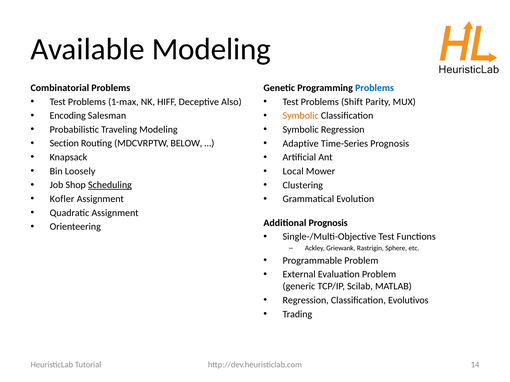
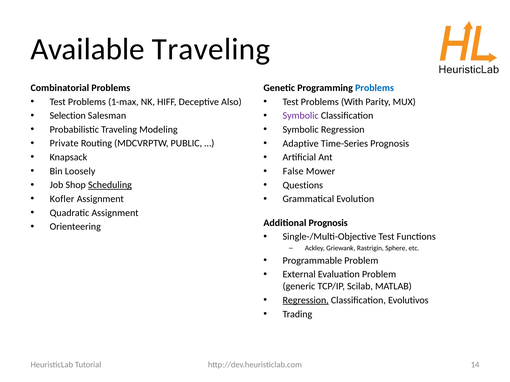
Available Modeling: Modeling -> Traveling
Shift: Shift -> With
Encoding: Encoding -> Selection
Symbolic at (301, 116) colour: orange -> purple
Section: Section -> Private
BELOW: BELOW -> PUBLIC
Local: Local -> False
Clustering: Clustering -> Questions
Regression at (306, 301) underline: none -> present
